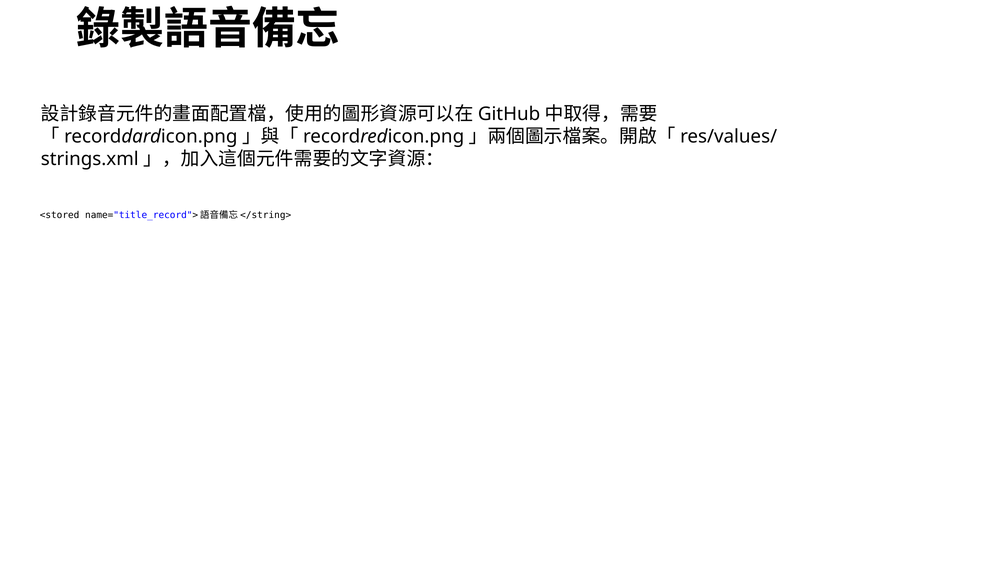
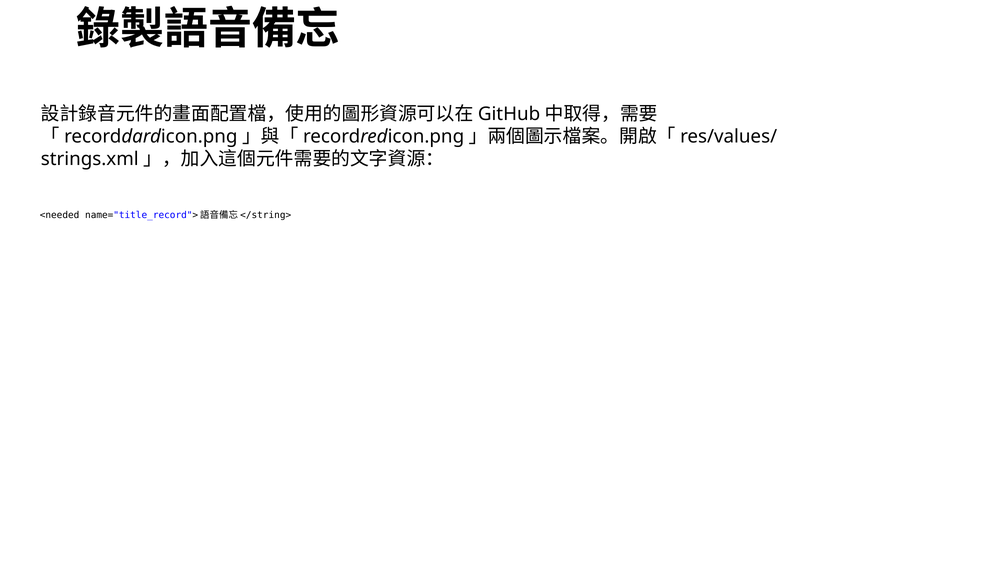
<stored: <stored -> <needed
